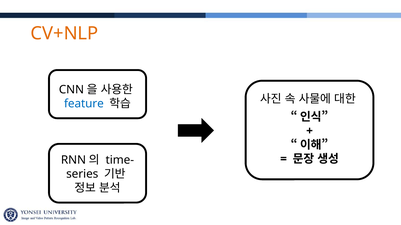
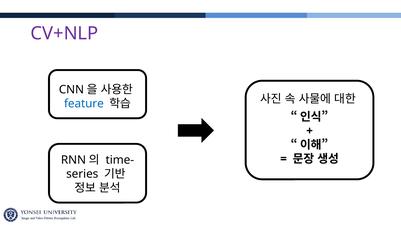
CV+NLP colour: orange -> purple
